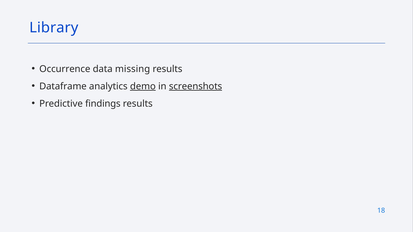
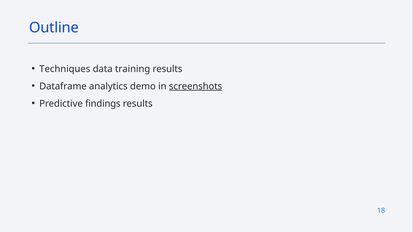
Library: Library -> Outline
Occurrence: Occurrence -> Techniques
missing: missing -> training
demo underline: present -> none
